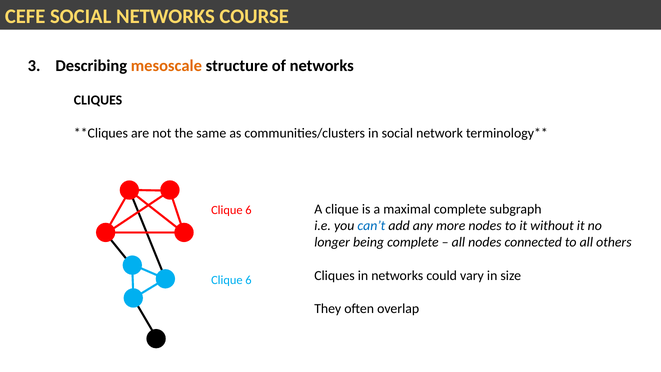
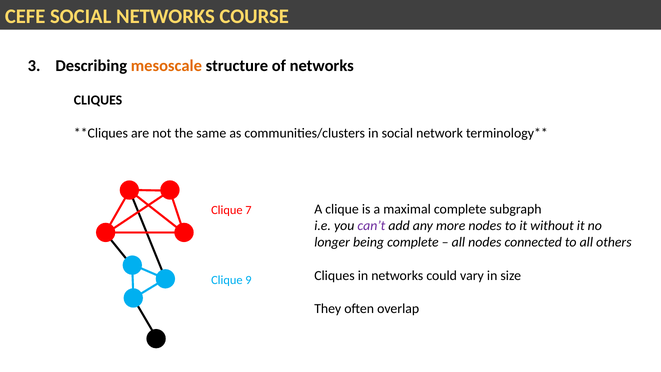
6 at (248, 210): 6 -> 7
can’t colour: blue -> purple
6 at (248, 280): 6 -> 9
